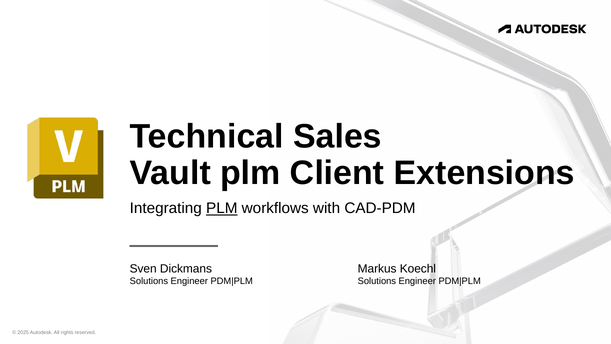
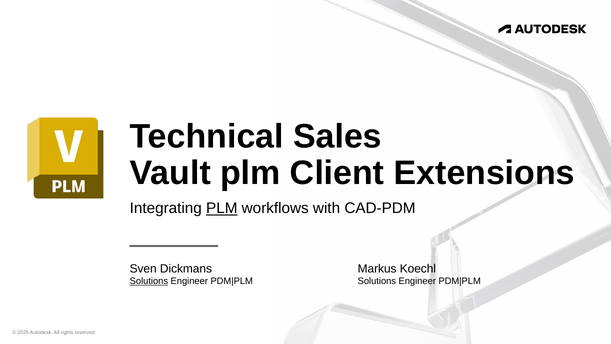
Solutions at (149, 281) underline: none -> present
